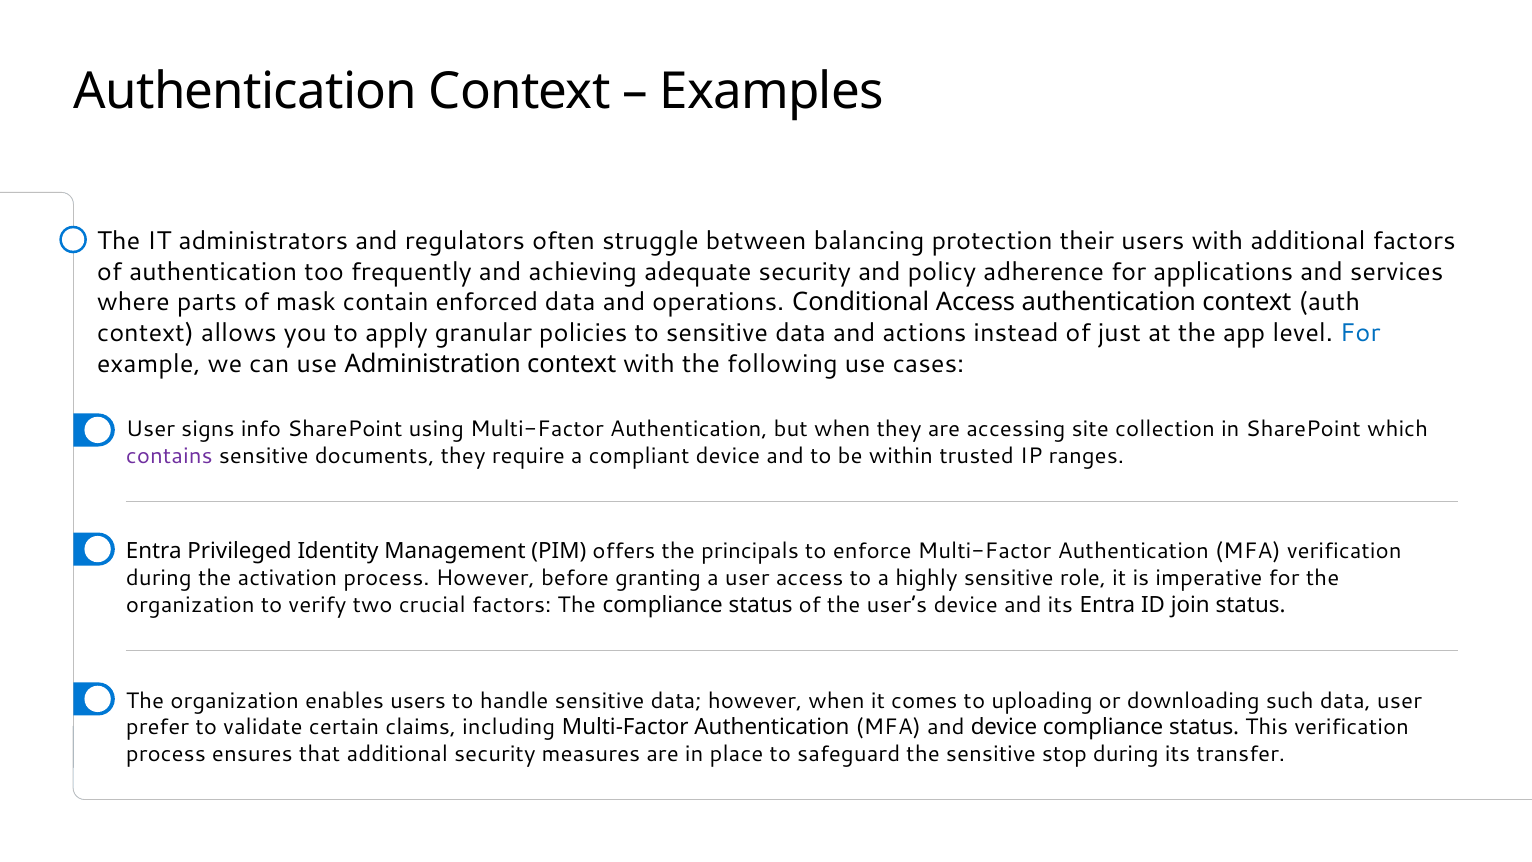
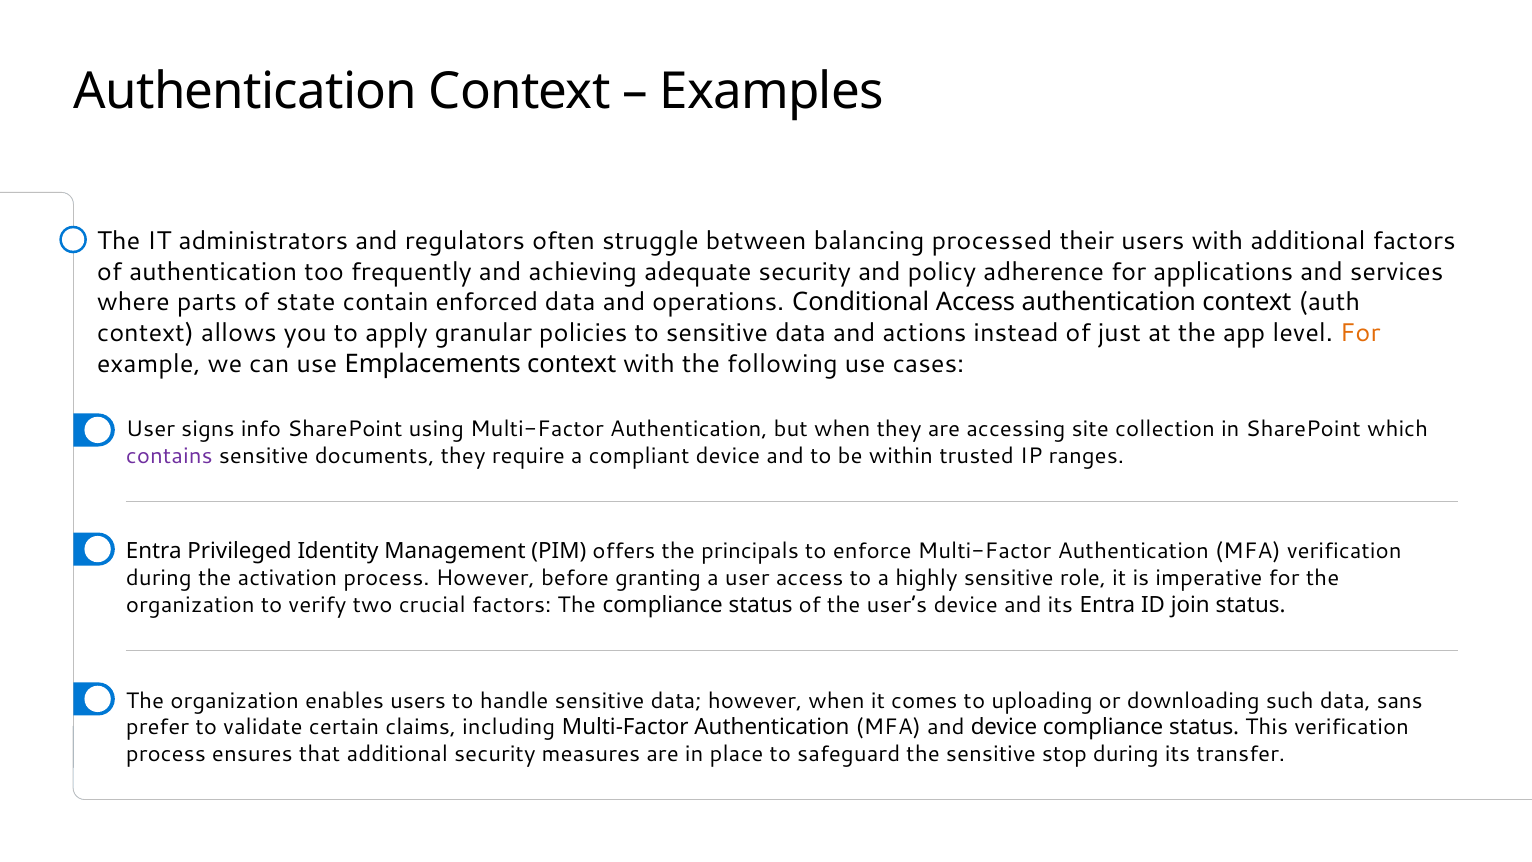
protection: protection -> processed
mask: mask -> state
For at (1360, 333) colour: blue -> orange
Administration: Administration -> Emplacements
data user: user -> sans
